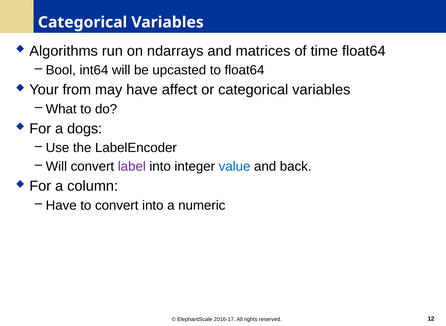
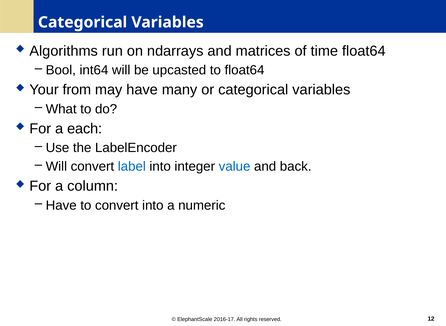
affect: affect -> many
dogs: dogs -> each
label colour: purple -> blue
